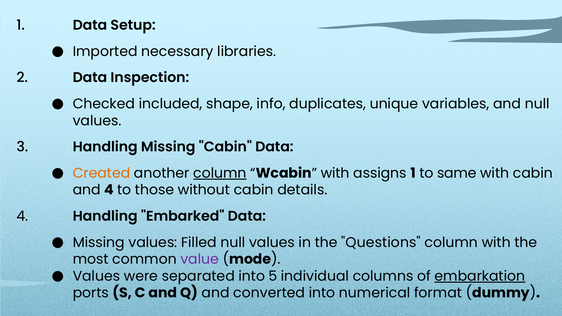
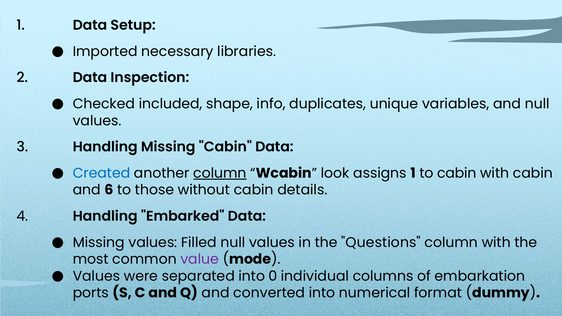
Created colour: orange -> blue
Wcabin with: with -> look
to same: same -> cabin
and 4: 4 -> 6
5: 5 -> 0
embarkation underline: present -> none
